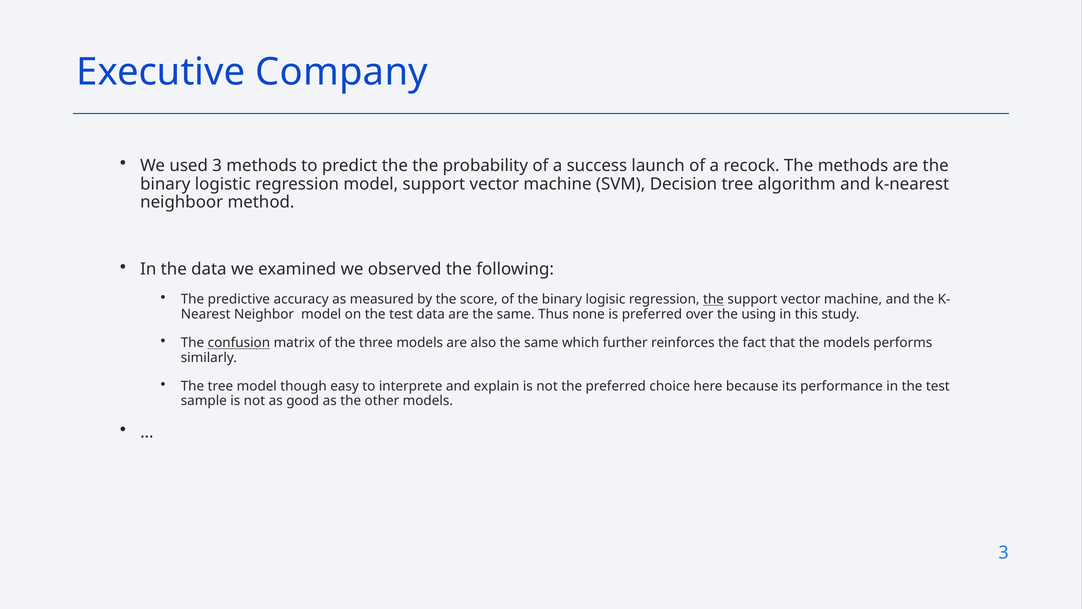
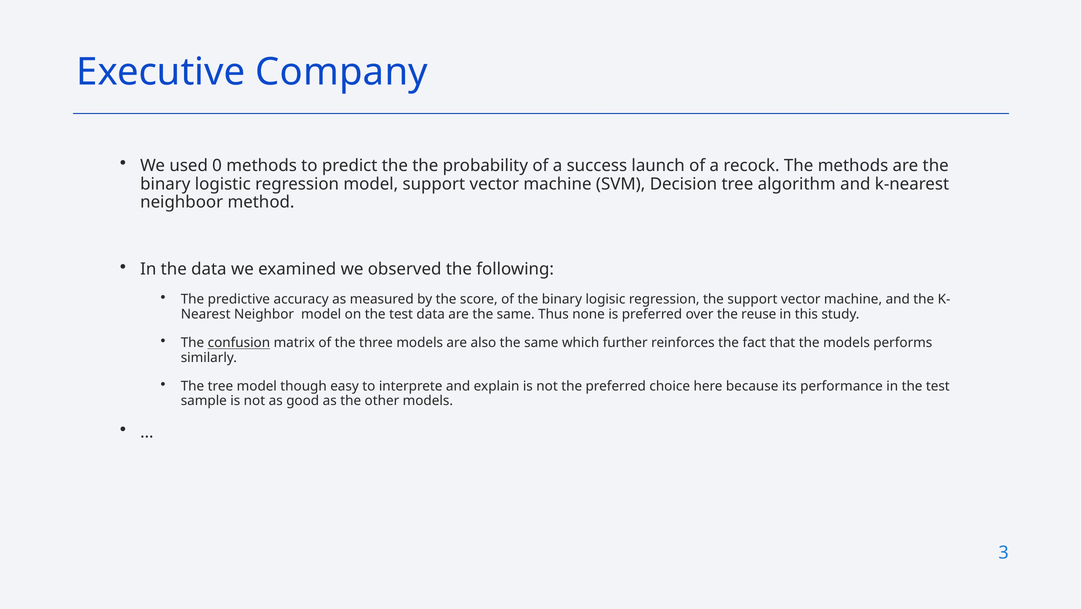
used 3: 3 -> 0
the at (713, 299) underline: present -> none
using: using -> reuse
